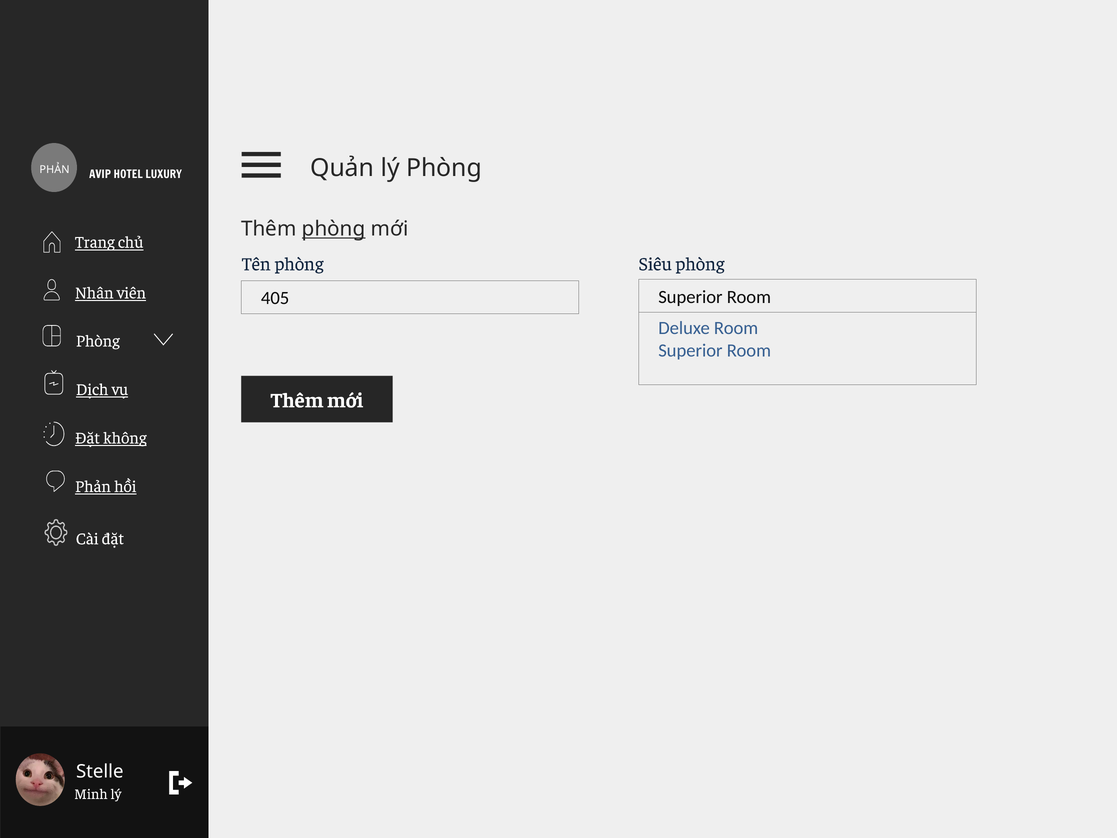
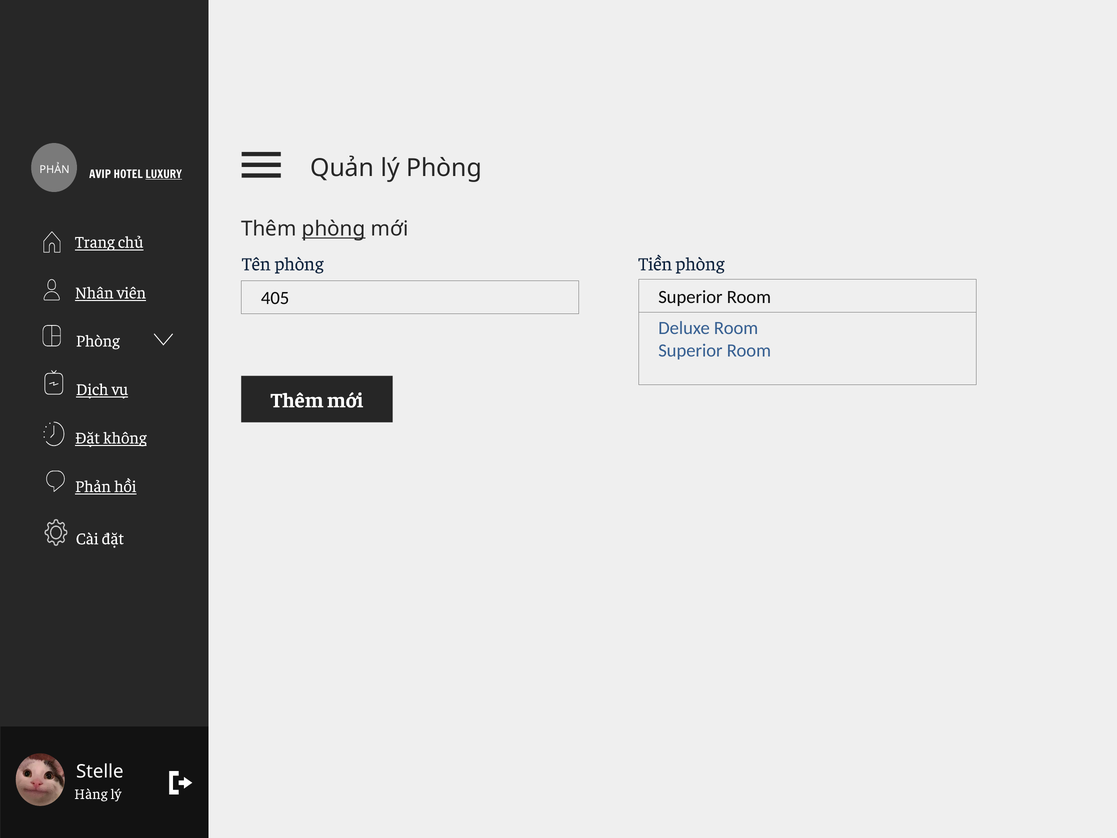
LUXURY underline: none -> present
Siêu: Siêu -> Tiền
Minh: Minh -> Hàng
